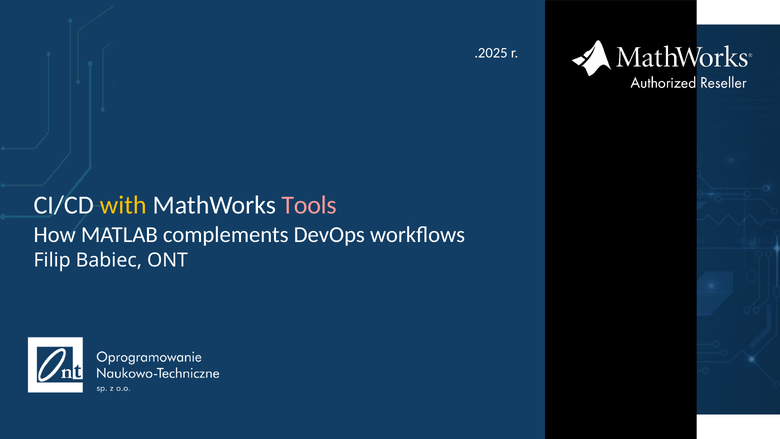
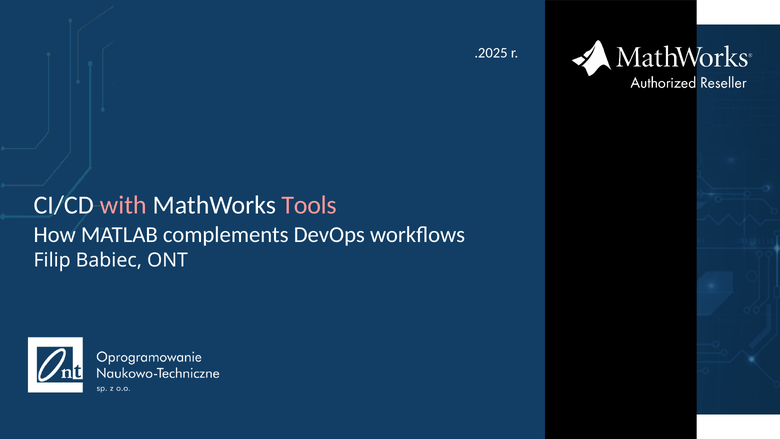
with colour: yellow -> pink
